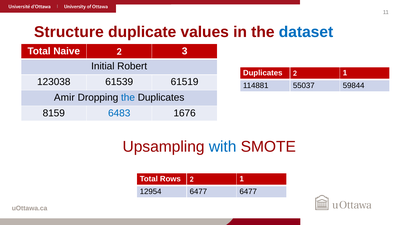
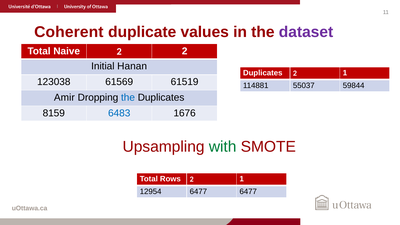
Structure: Structure -> Coherent
dataset colour: blue -> purple
2 3: 3 -> 2
Robert: Robert -> Hanan
61539: 61539 -> 61569
with colour: blue -> green
